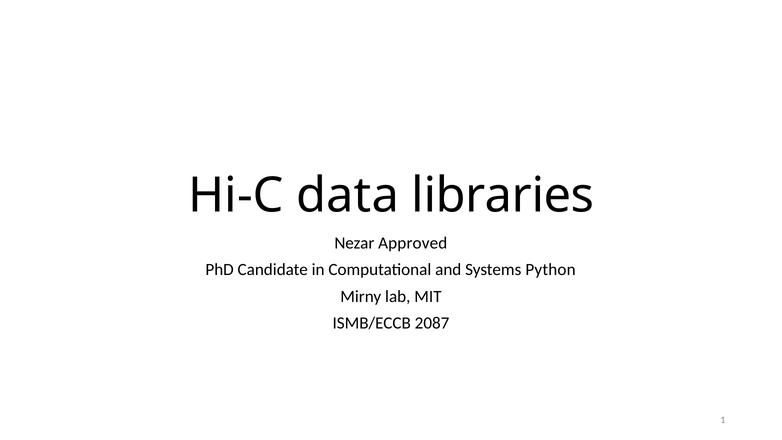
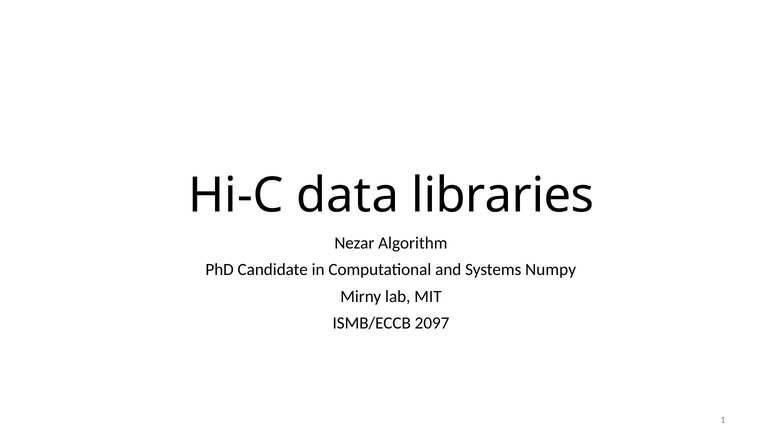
Approved: Approved -> Algorithm
Python: Python -> Numpy
2087: 2087 -> 2097
